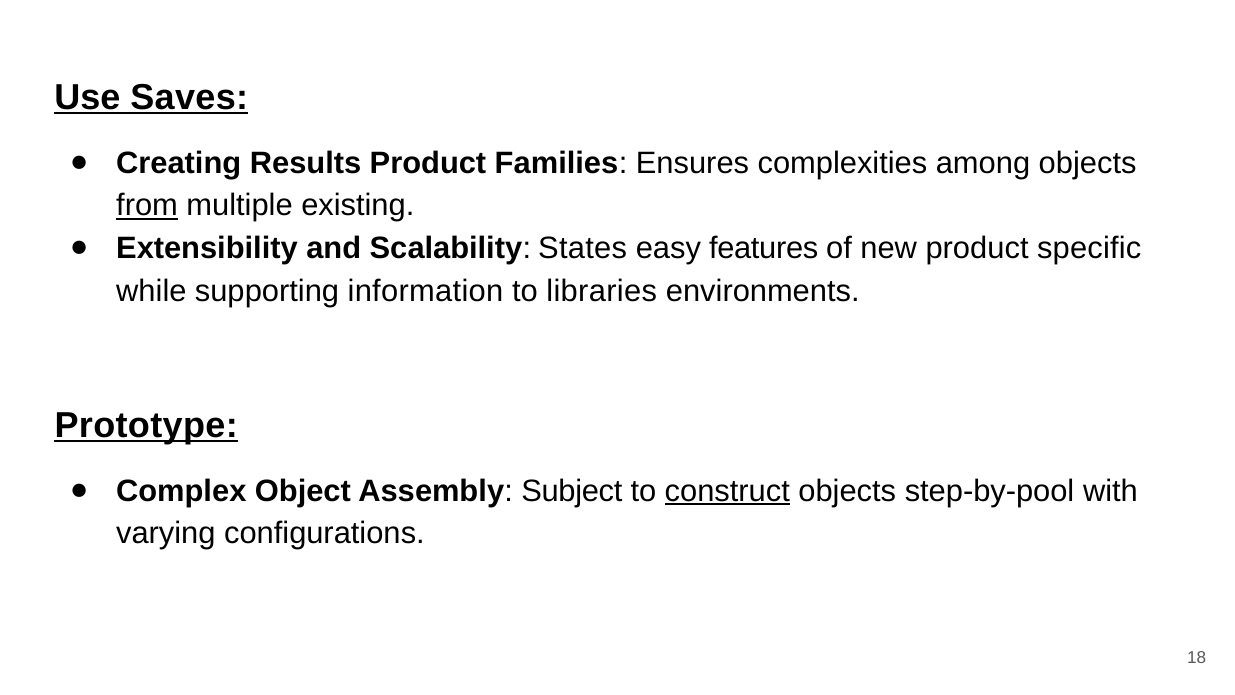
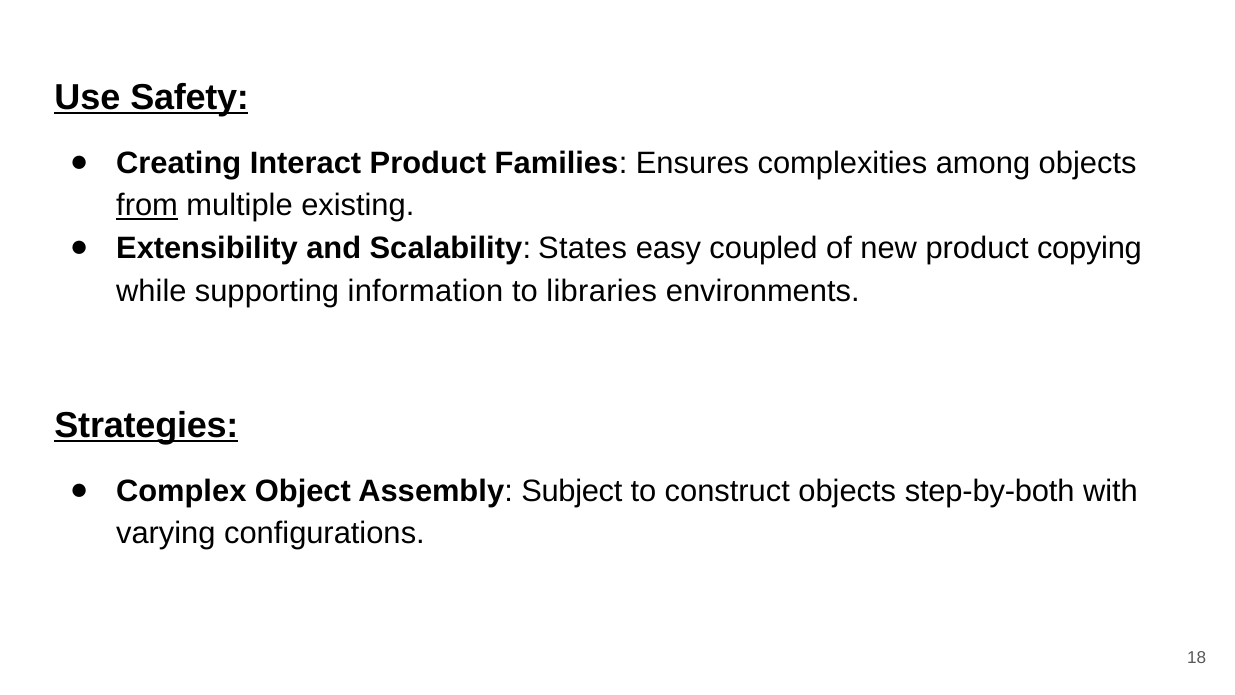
Saves: Saves -> Safety
Results: Results -> Interact
features: features -> coupled
specific: specific -> copying
Prototype: Prototype -> Strategies
construct underline: present -> none
step-by-pool: step-by-pool -> step-by-both
